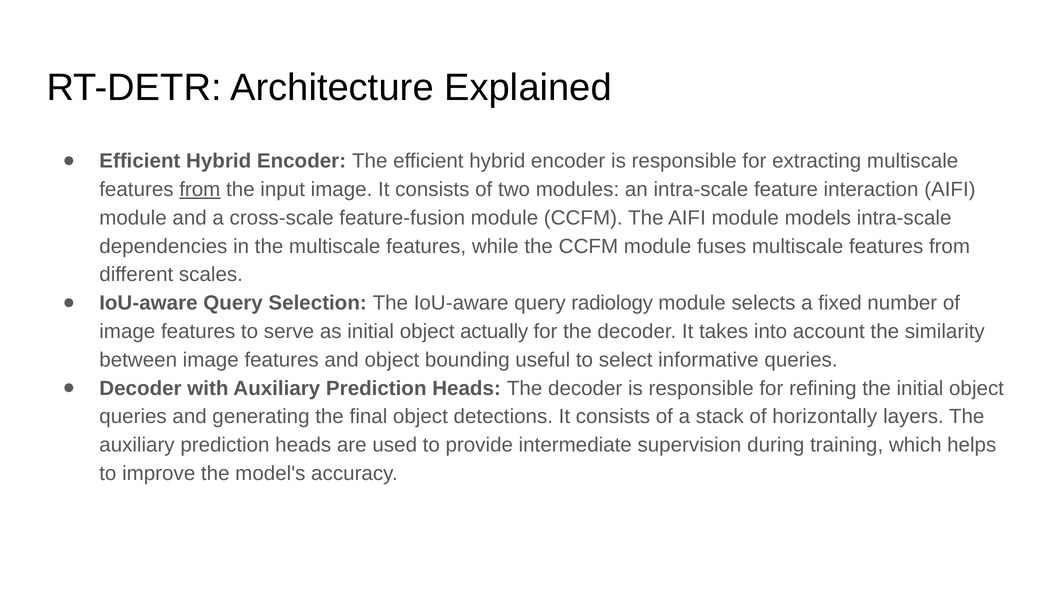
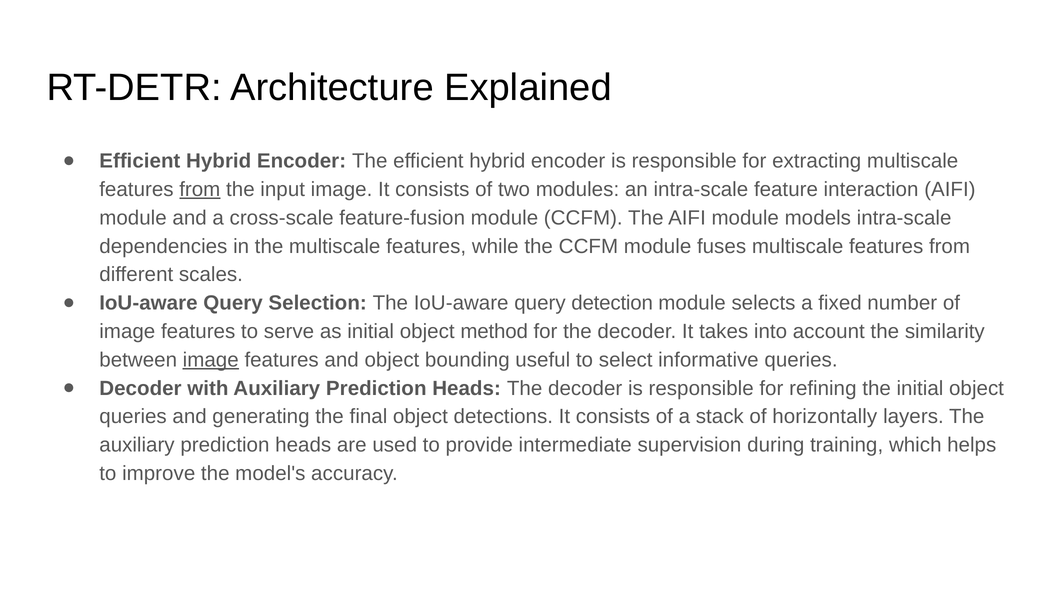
radiology: radiology -> detection
actually: actually -> method
image at (211, 360) underline: none -> present
